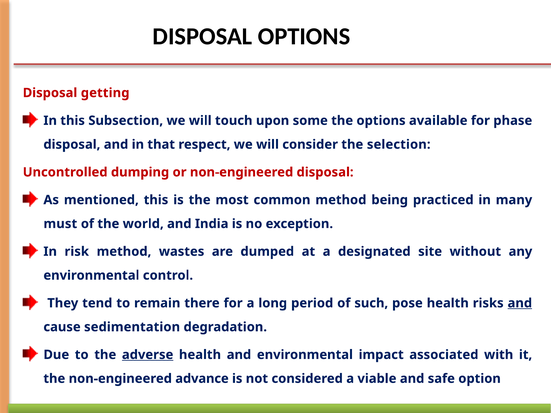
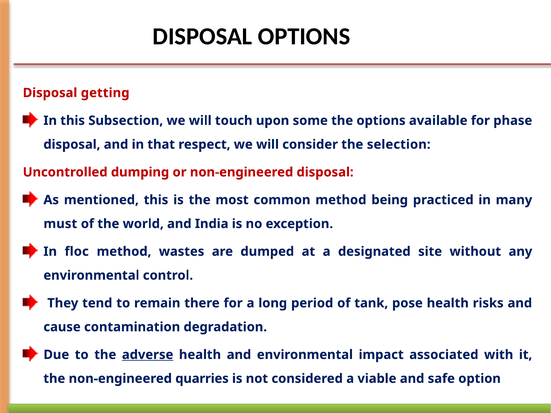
risk: risk -> floc
such: such -> tank
and at (520, 303) underline: present -> none
sedimentation: sedimentation -> contamination
advance: advance -> quarries
